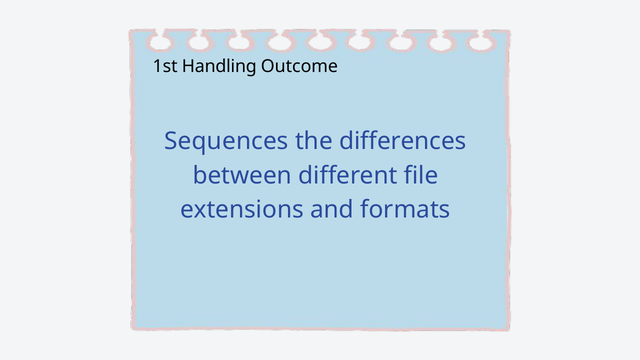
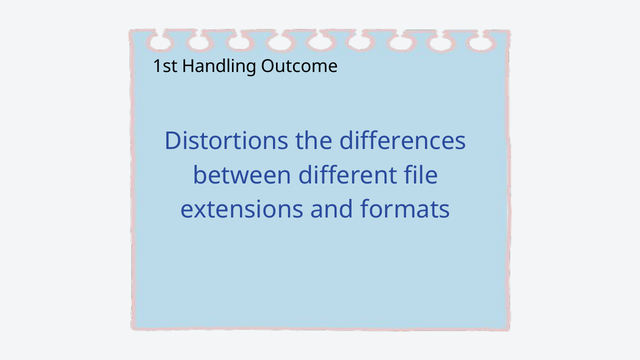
Sequences: Sequences -> Distortions
